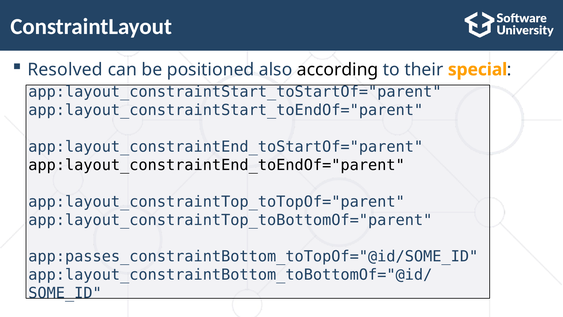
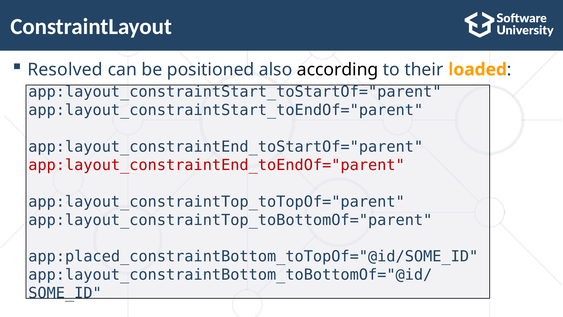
special: special -> loaded
app:layout_constraintEnd_toEndOf="parent colour: black -> red
app:passes_constraintBottom_toTopOf="@id/SOME_ID: app:passes_constraintBottom_toTopOf="@id/SOME_ID -> app:placed_constraintBottom_toTopOf="@id/SOME_ID
